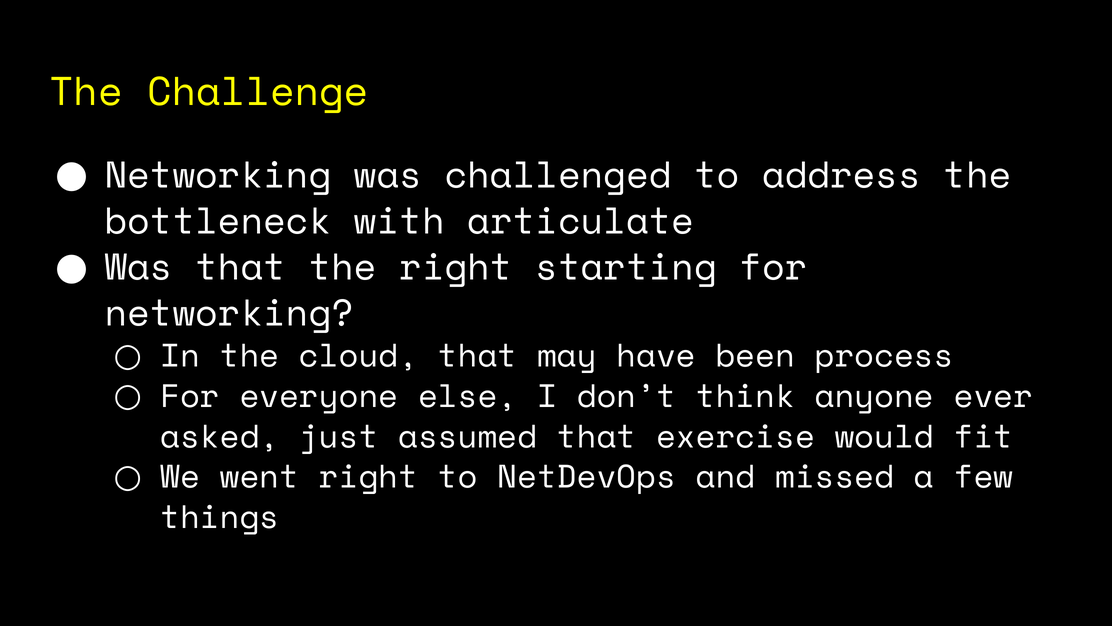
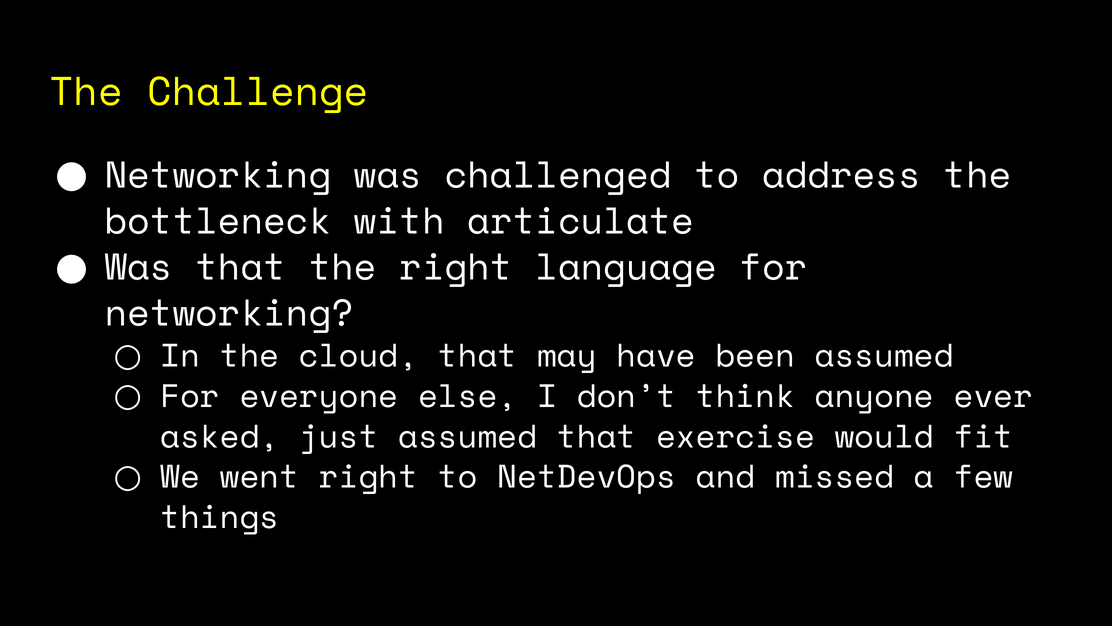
starting: starting -> language
been process: process -> assumed
